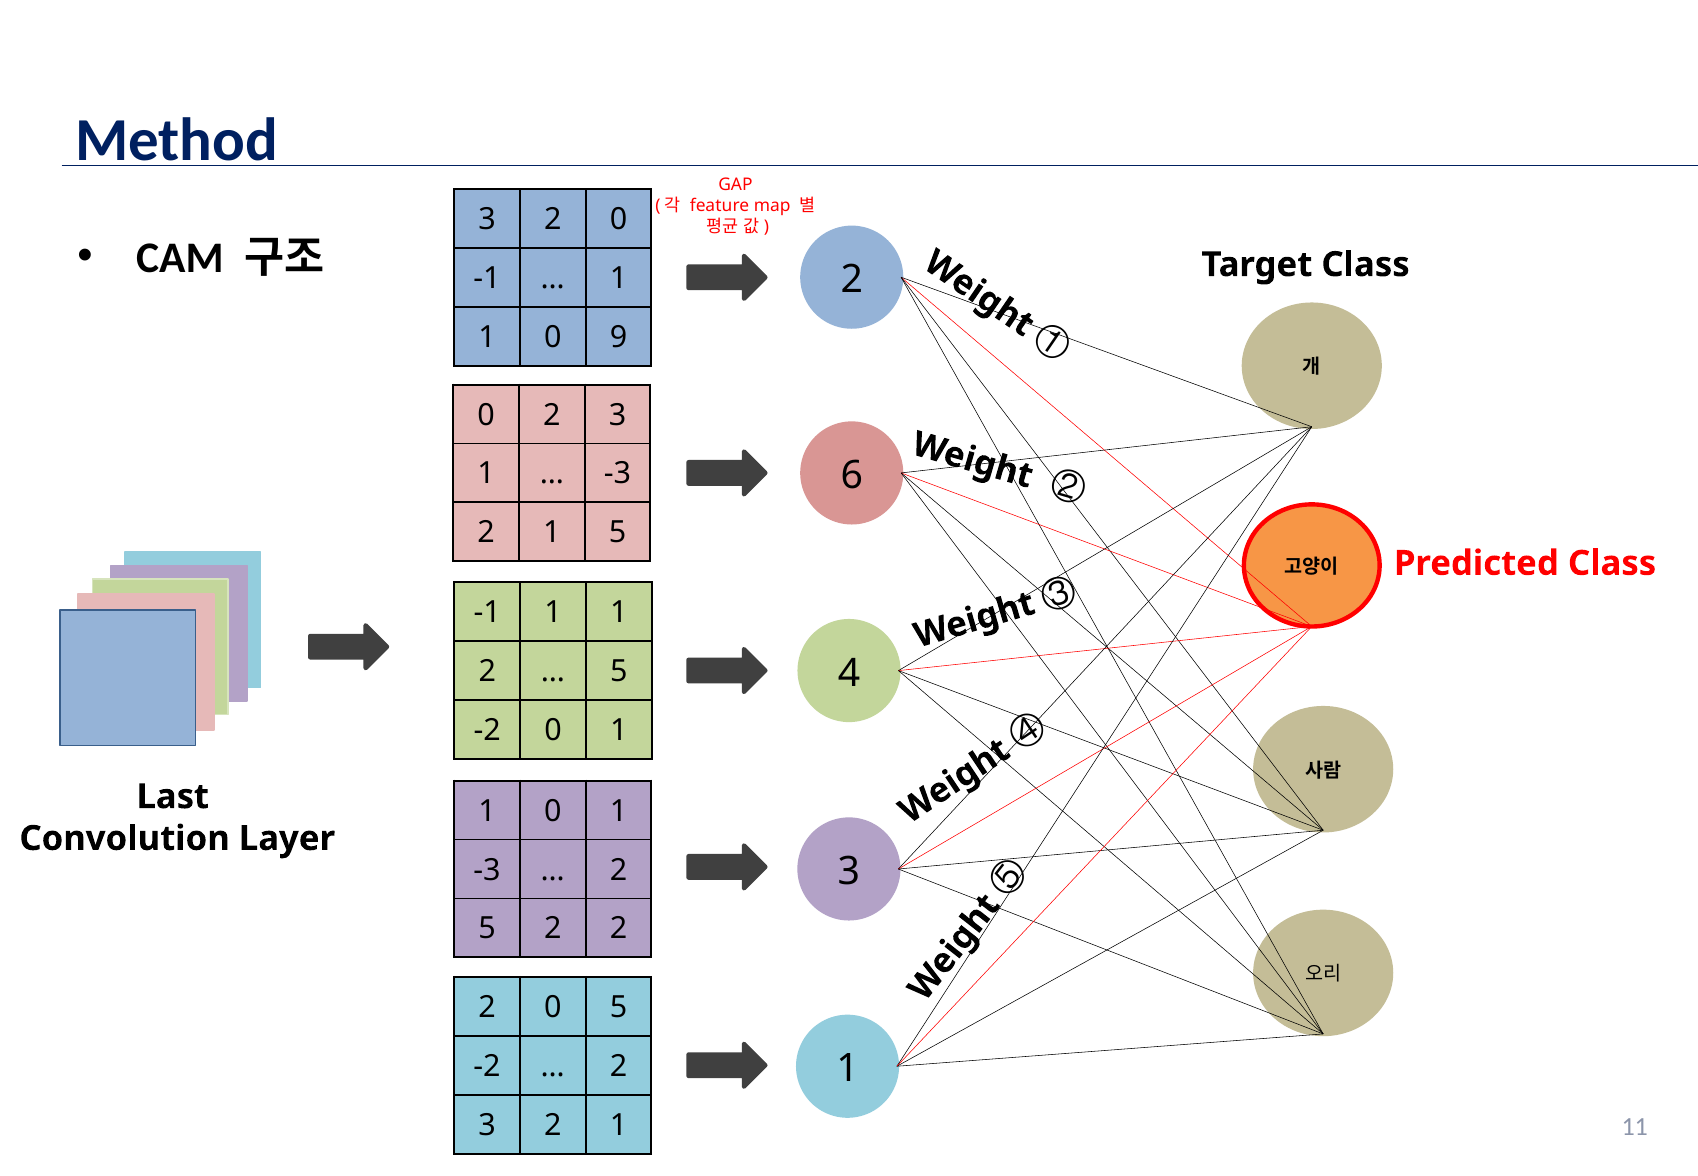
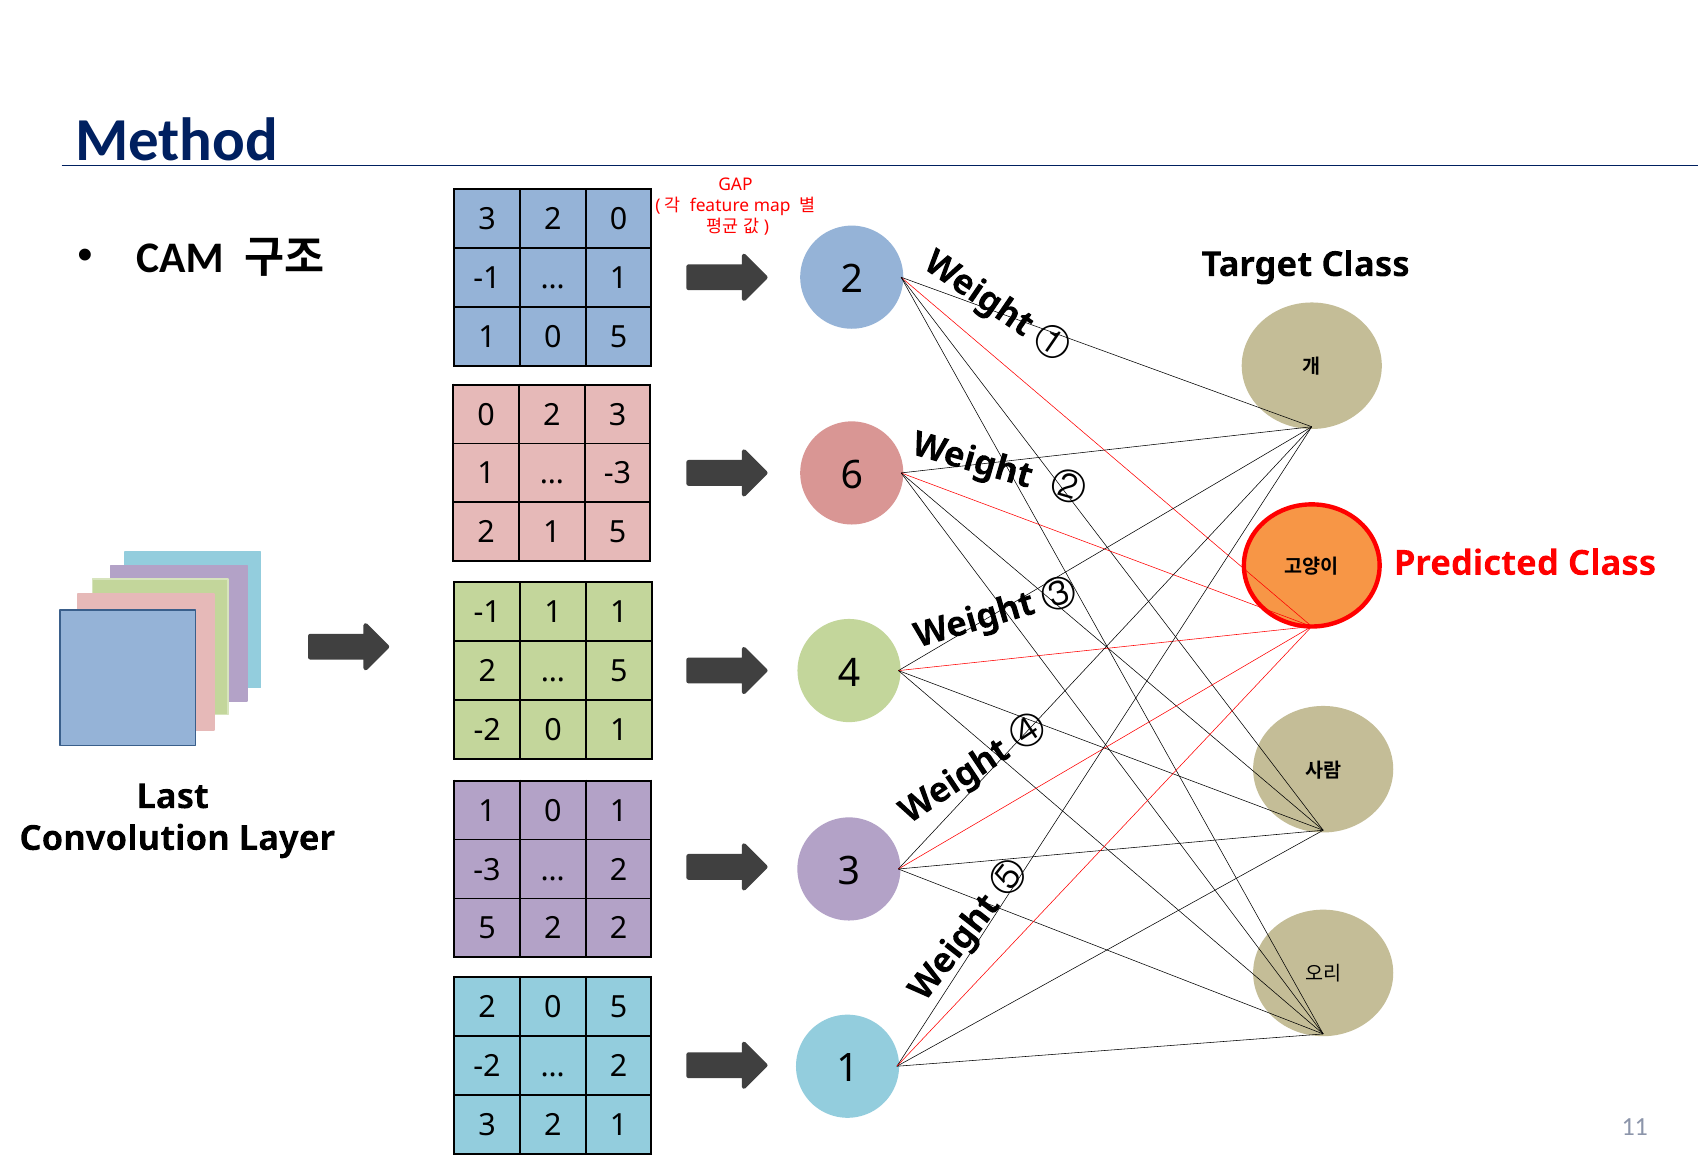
1 0 9: 9 -> 5
